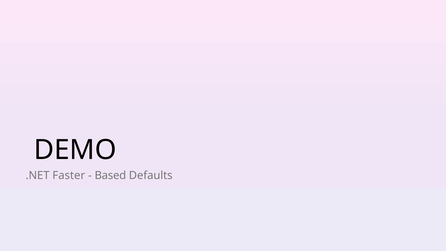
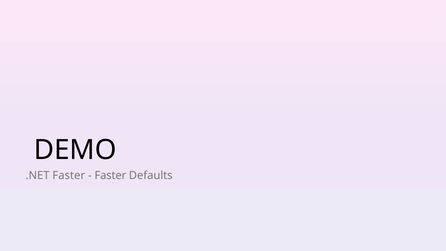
Based at (110, 176): Based -> Faster
